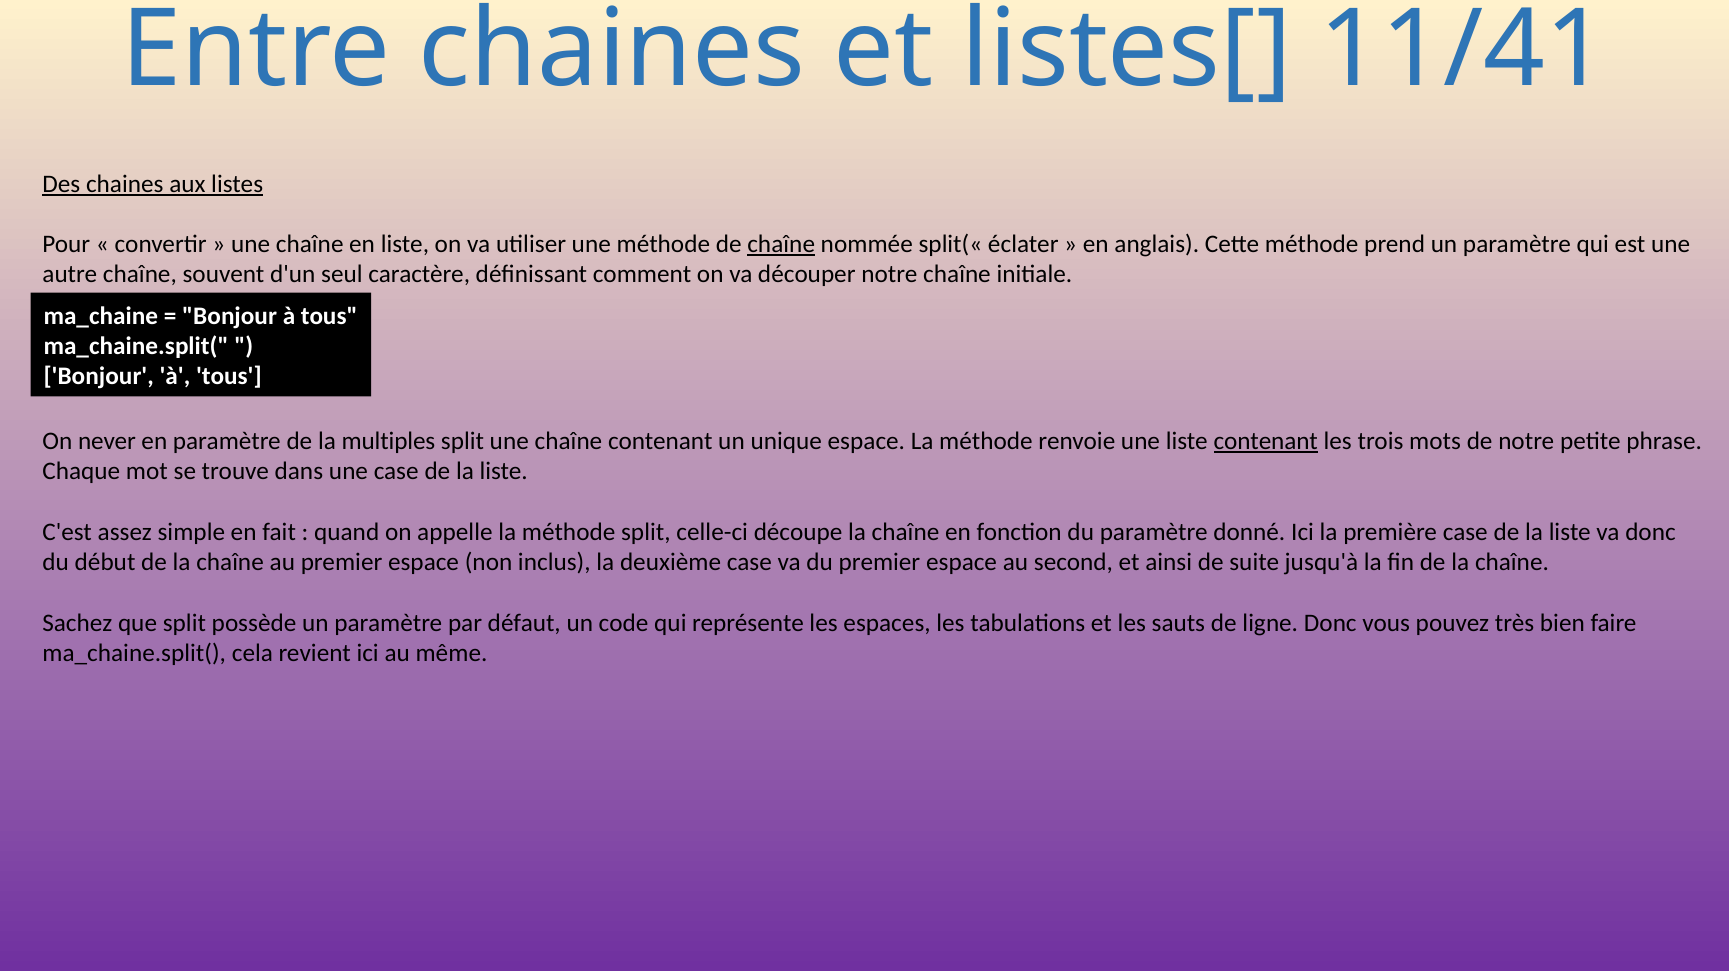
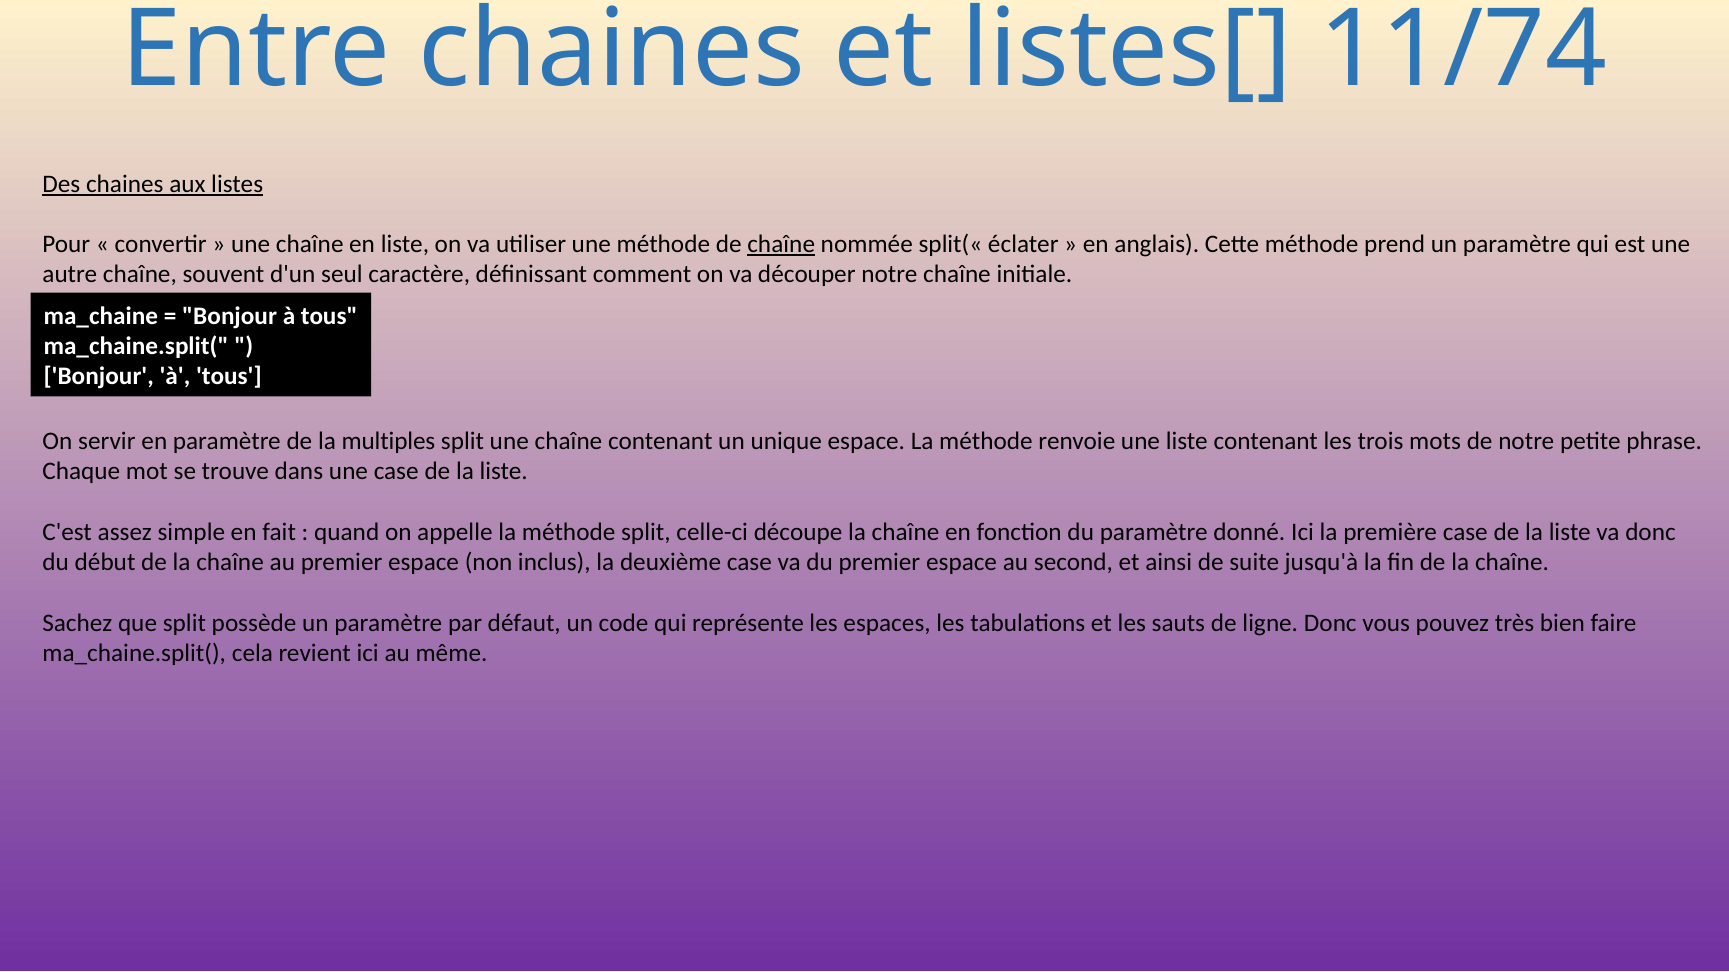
11/41: 11/41 -> 11/74
never: never -> servir
contenant at (1266, 442) underline: present -> none
